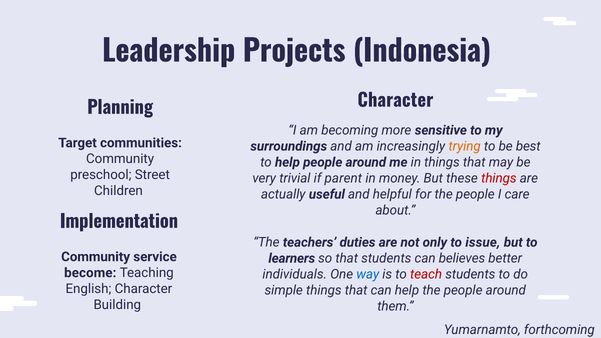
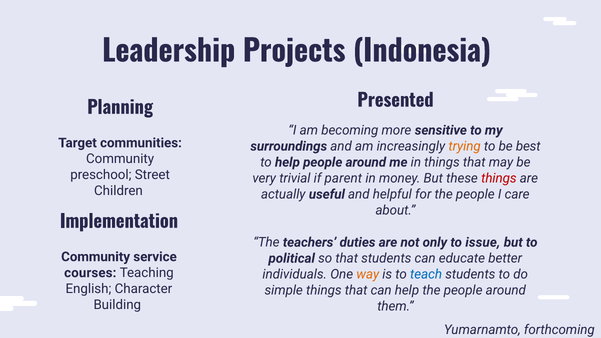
Character at (395, 101): Character -> Presented
learners: learners -> political
believes: believes -> educate
become: become -> courses
way colour: blue -> orange
teach colour: red -> blue
